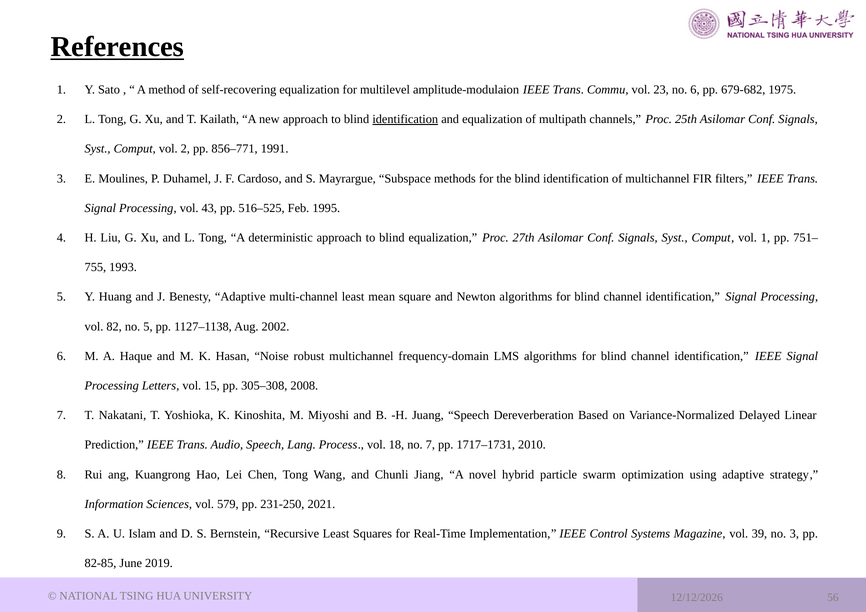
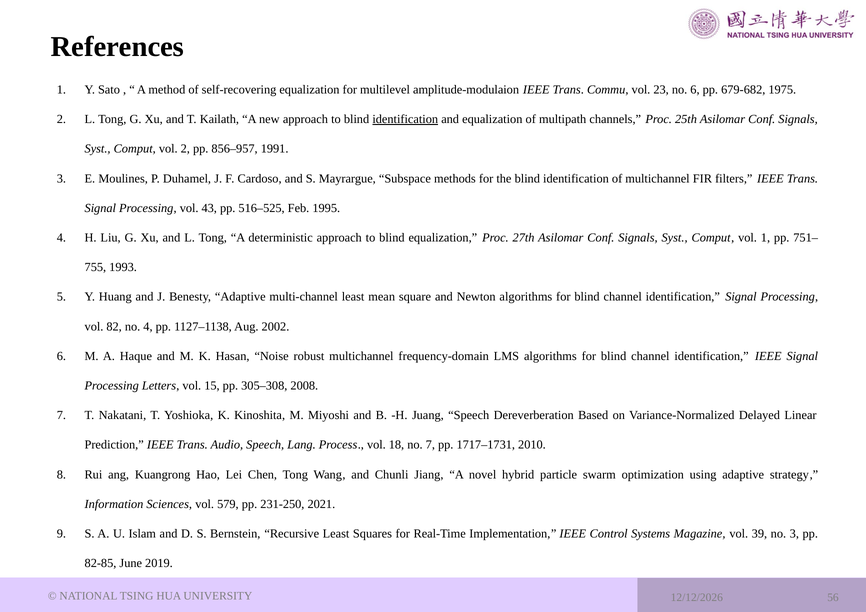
References underline: present -> none
856–771: 856–771 -> 856–957
no 5: 5 -> 4
